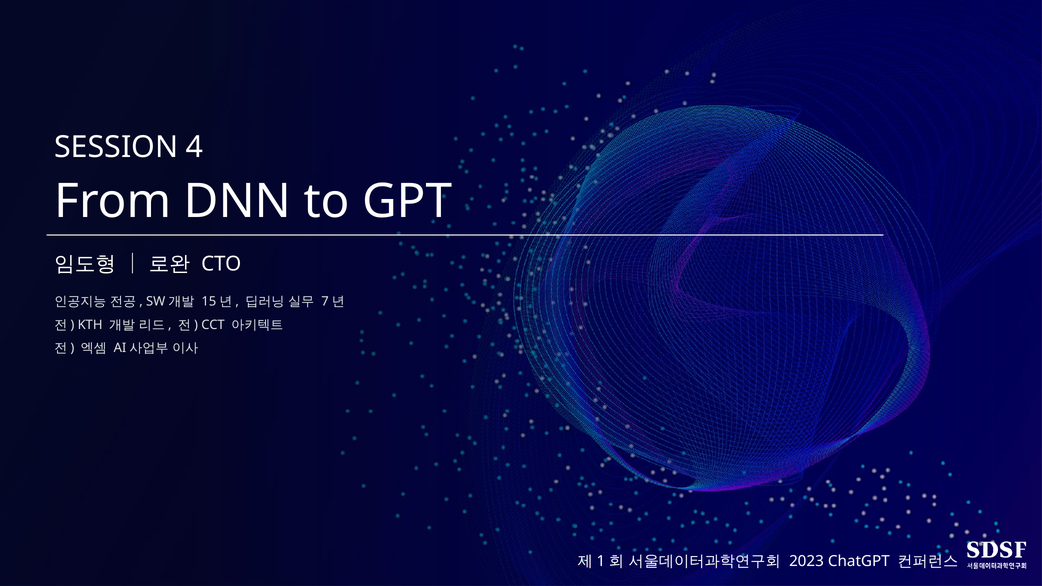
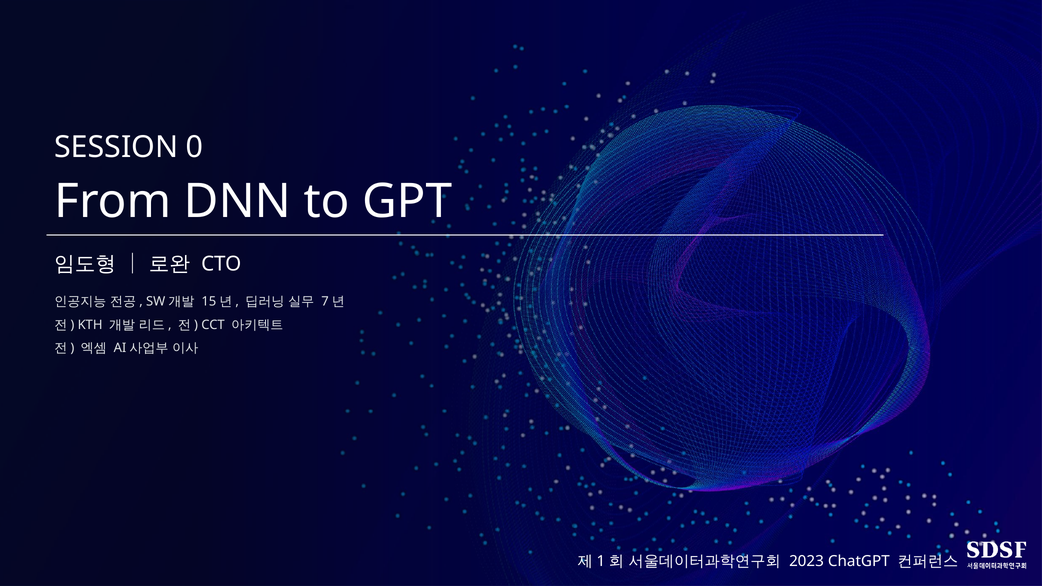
4: 4 -> 0
